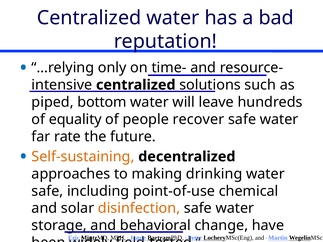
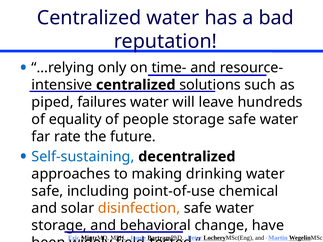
bottom: bottom -> failures
people recover: recover -> storage
Self-sustaining colour: orange -> blue
